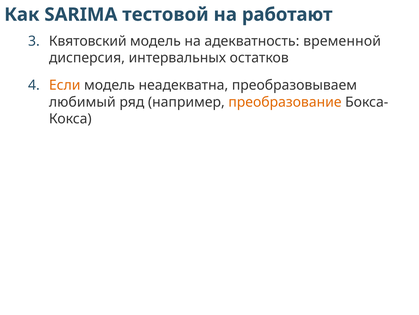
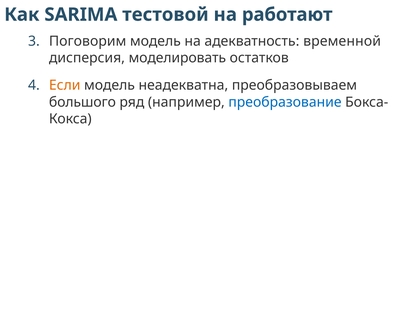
Квятовский: Квятовский -> Поговорим
интервальных: интервальных -> моделировать
любимый: любимый -> большого
преобразование colour: orange -> blue
